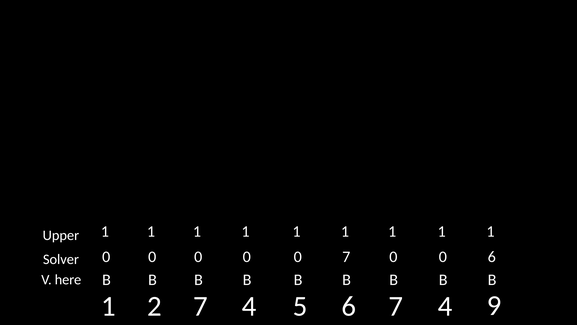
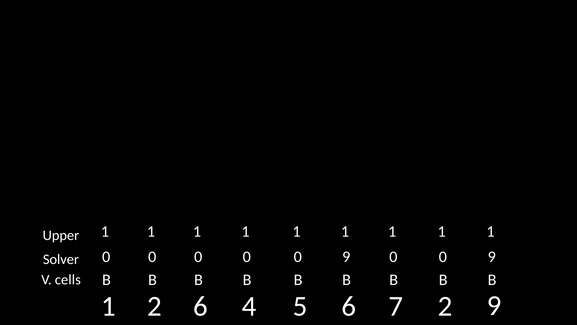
0 0 0 7: 7 -> 9
6 at (492, 257): 6 -> 9
here: here -> cells
2 7: 7 -> 6
6 7 4: 4 -> 2
